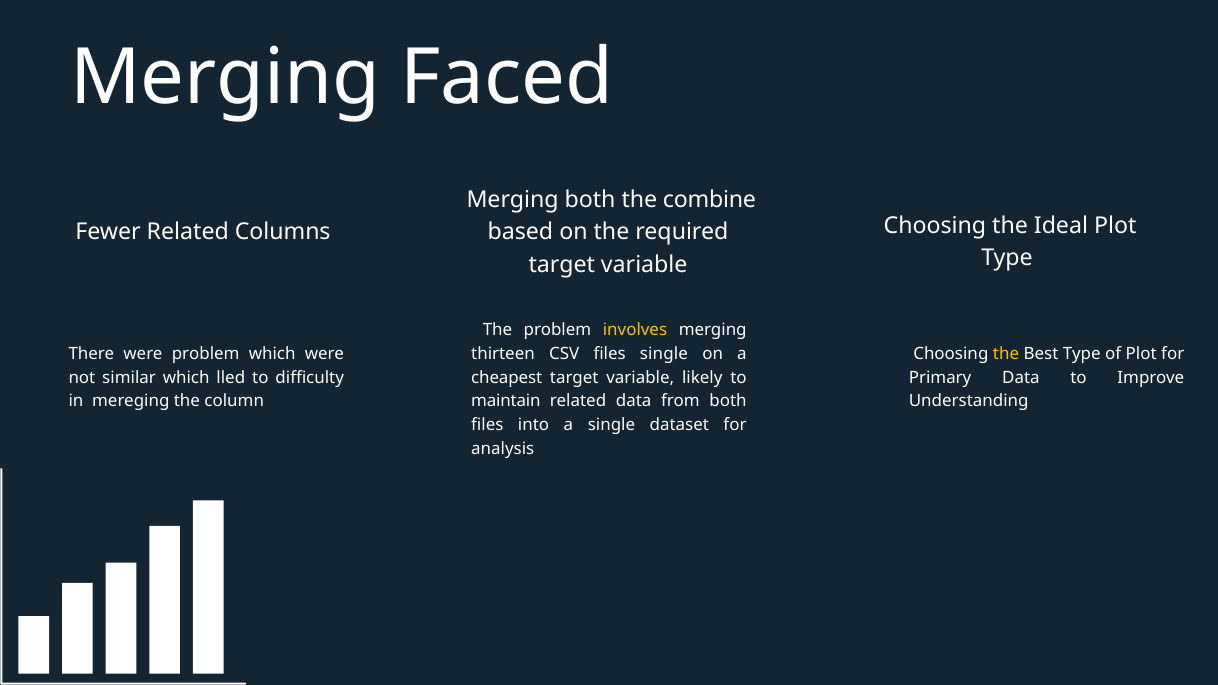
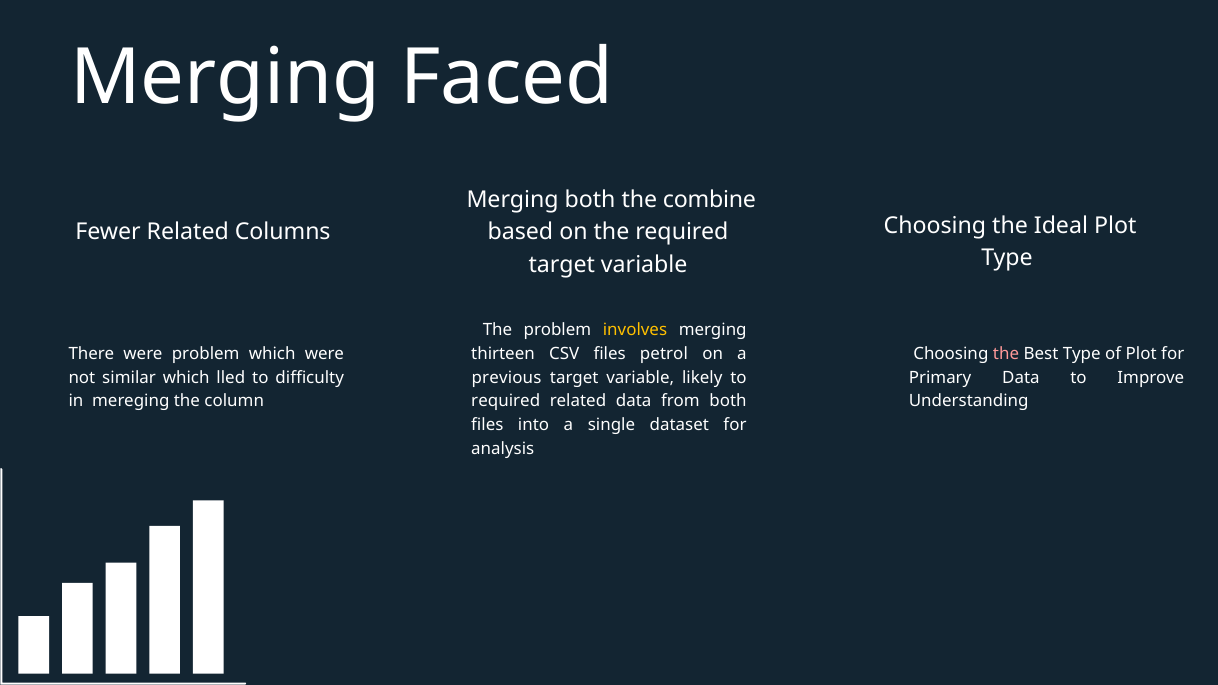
files single: single -> petrol
the at (1006, 354) colour: yellow -> pink
cheapest: cheapest -> previous
maintain at (506, 401): maintain -> required
